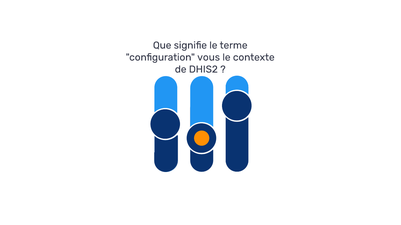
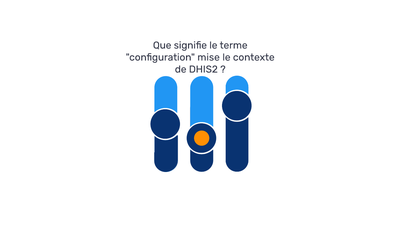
vous: vous -> mise
